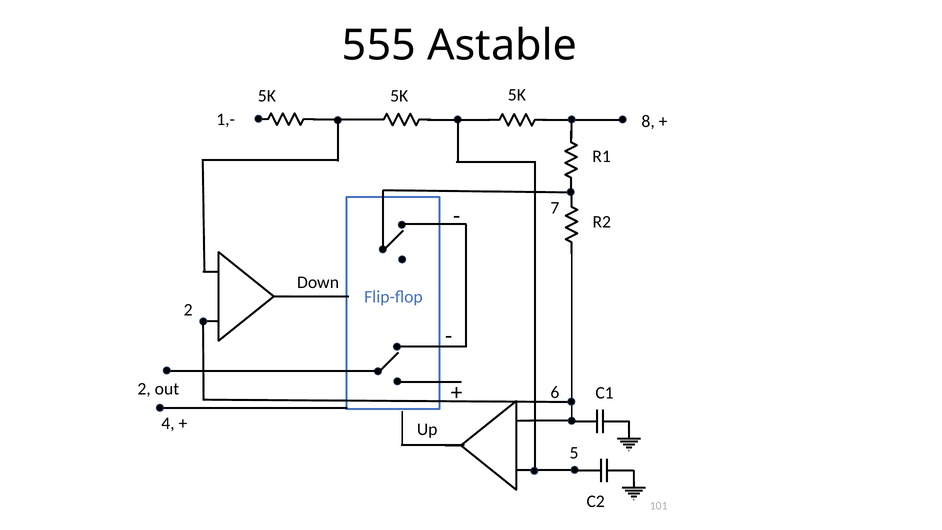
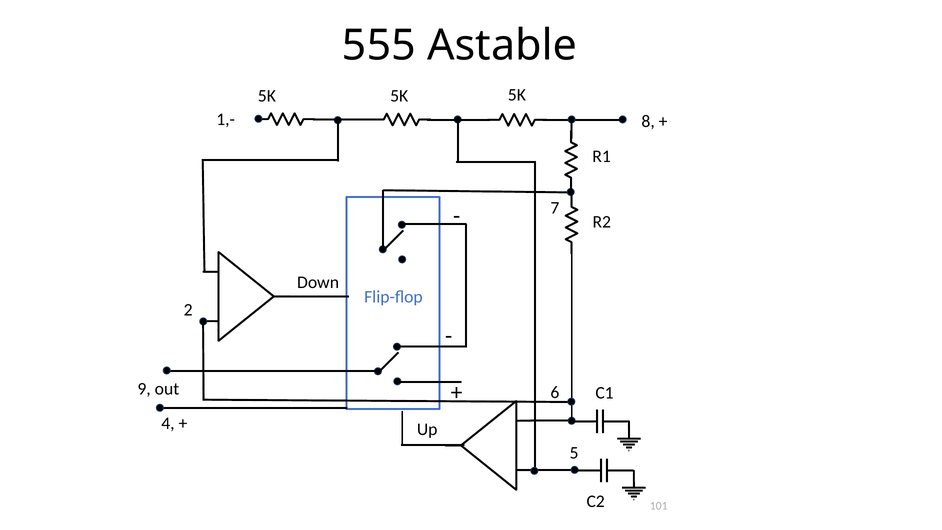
2 at (144, 389): 2 -> 9
